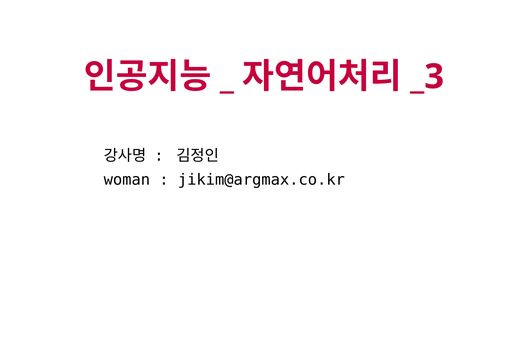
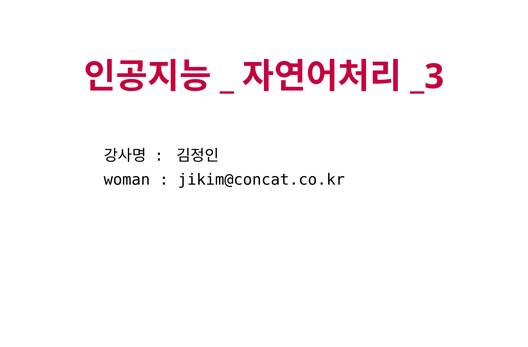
jikim@argmax.co.kr: jikim@argmax.co.kr -> jikim@concat.co.kr
